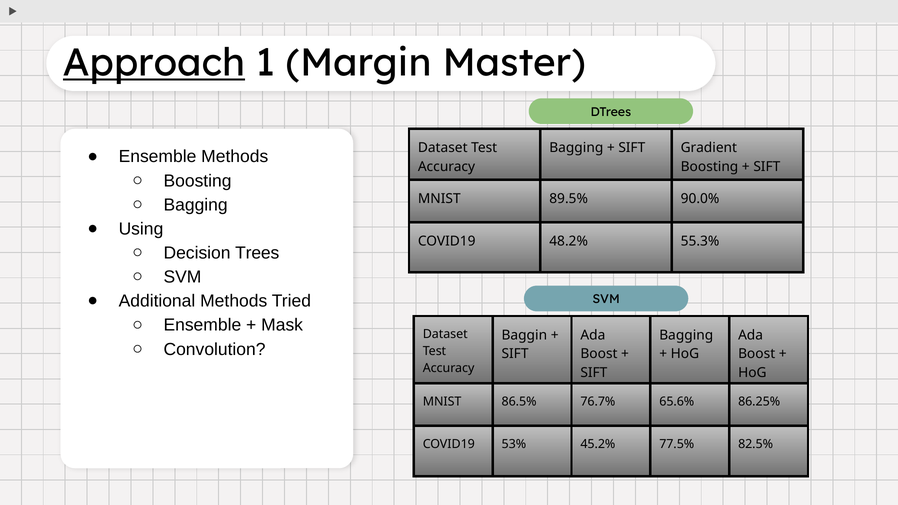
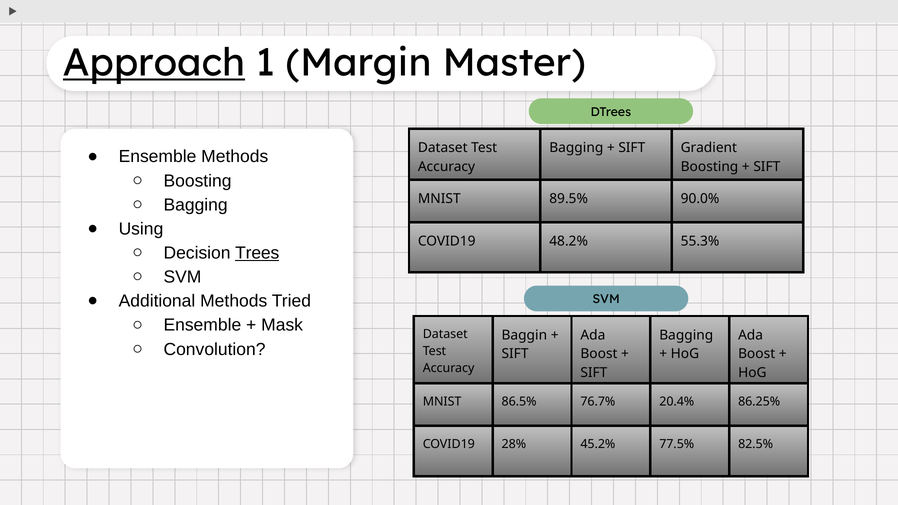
Trees underline: none -> present
65.6%: 65.6% -> 20.4%
53%: 53% -> 28%
